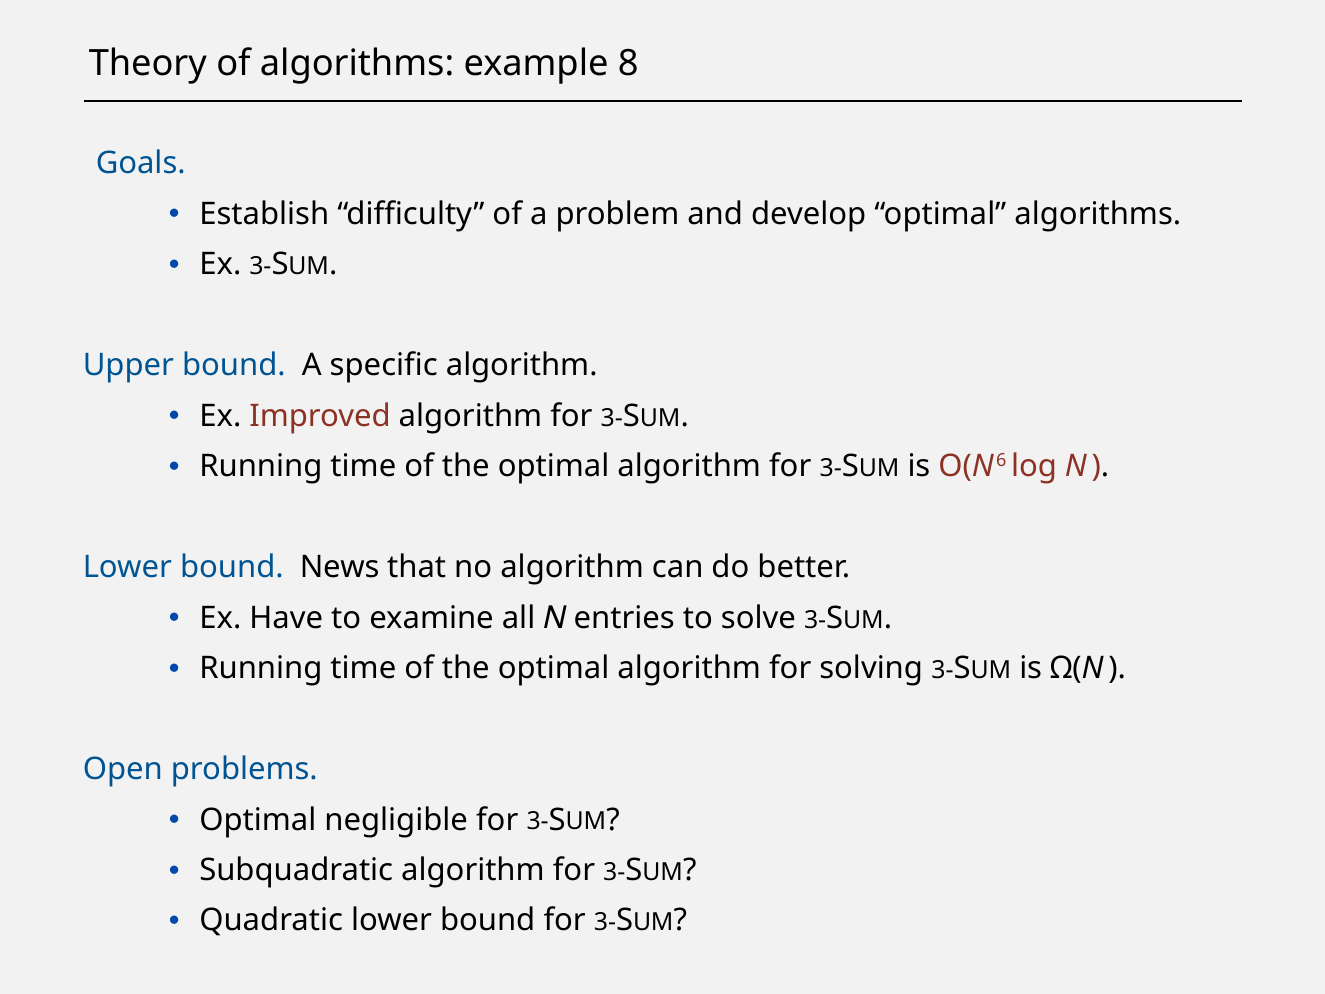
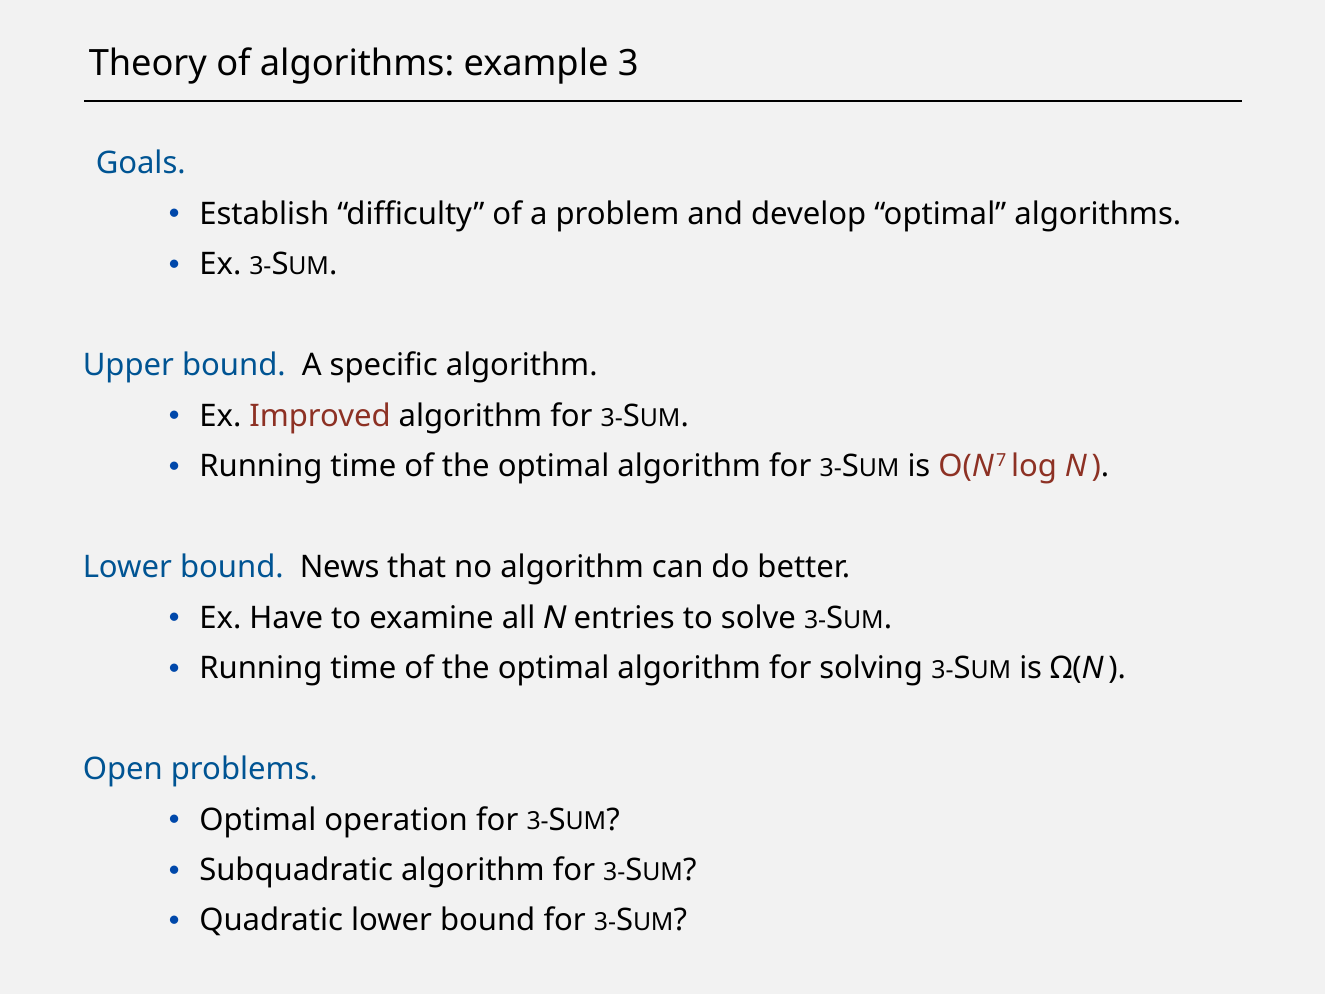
8: 8 -> 3
6: 6 -> 7
negligible: negligible -> operation
